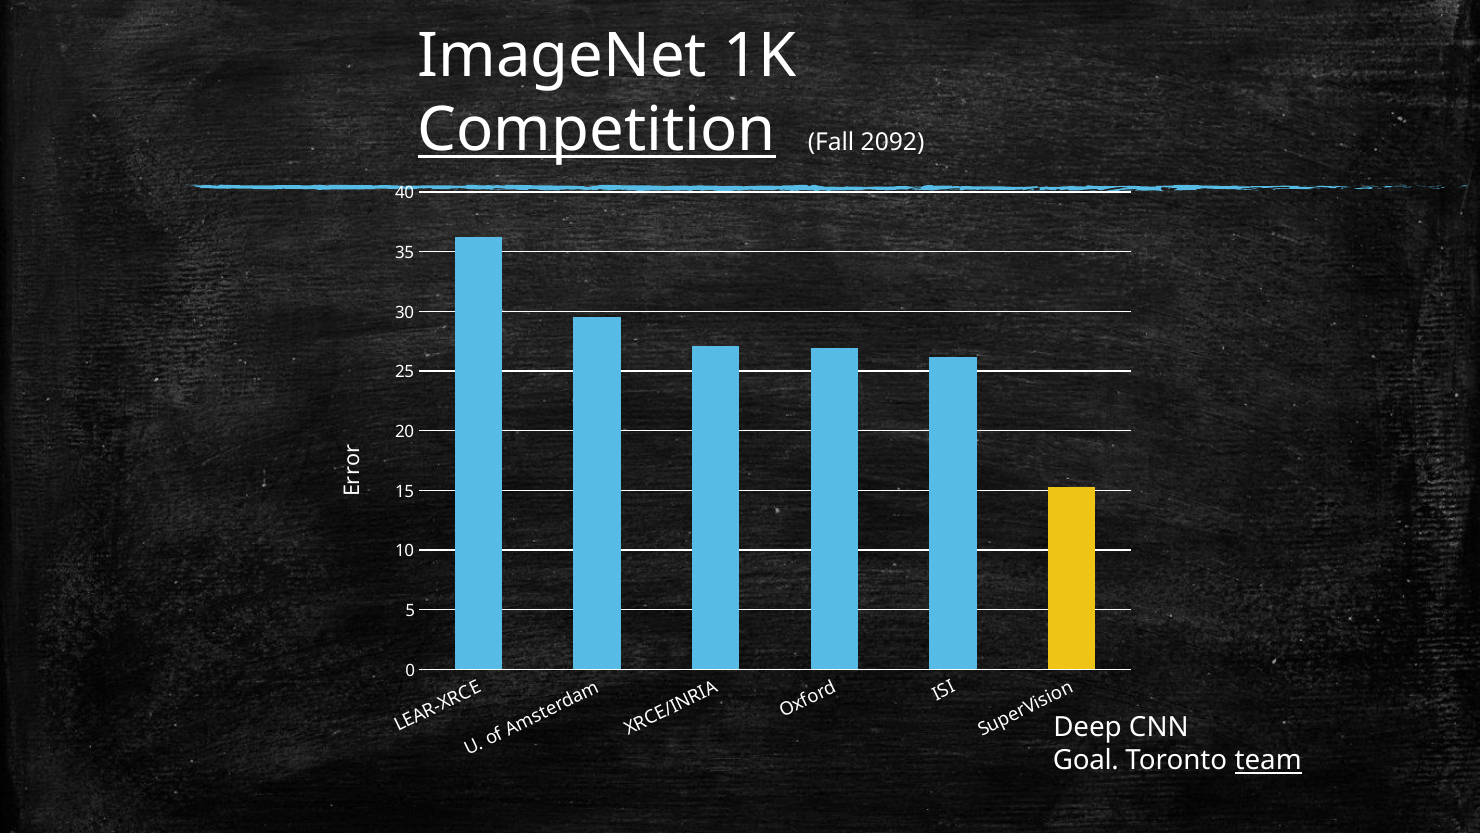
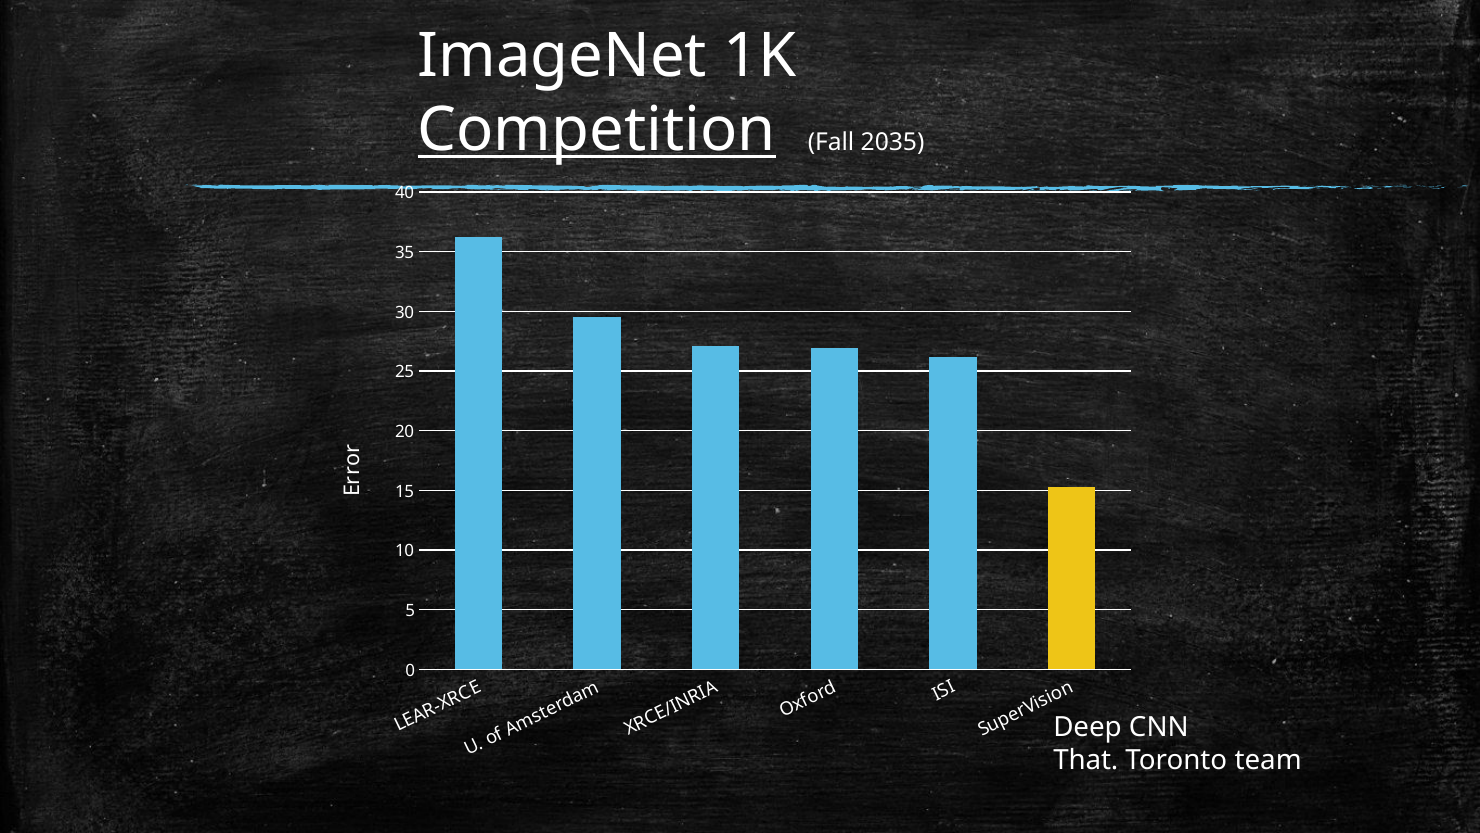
2092: 2092 -> 2035
Goal: Goal -> That
team underline: present -> none
